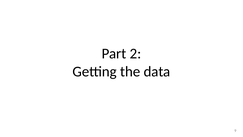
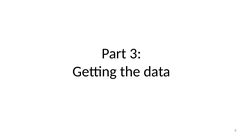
2: 2 -> 3
